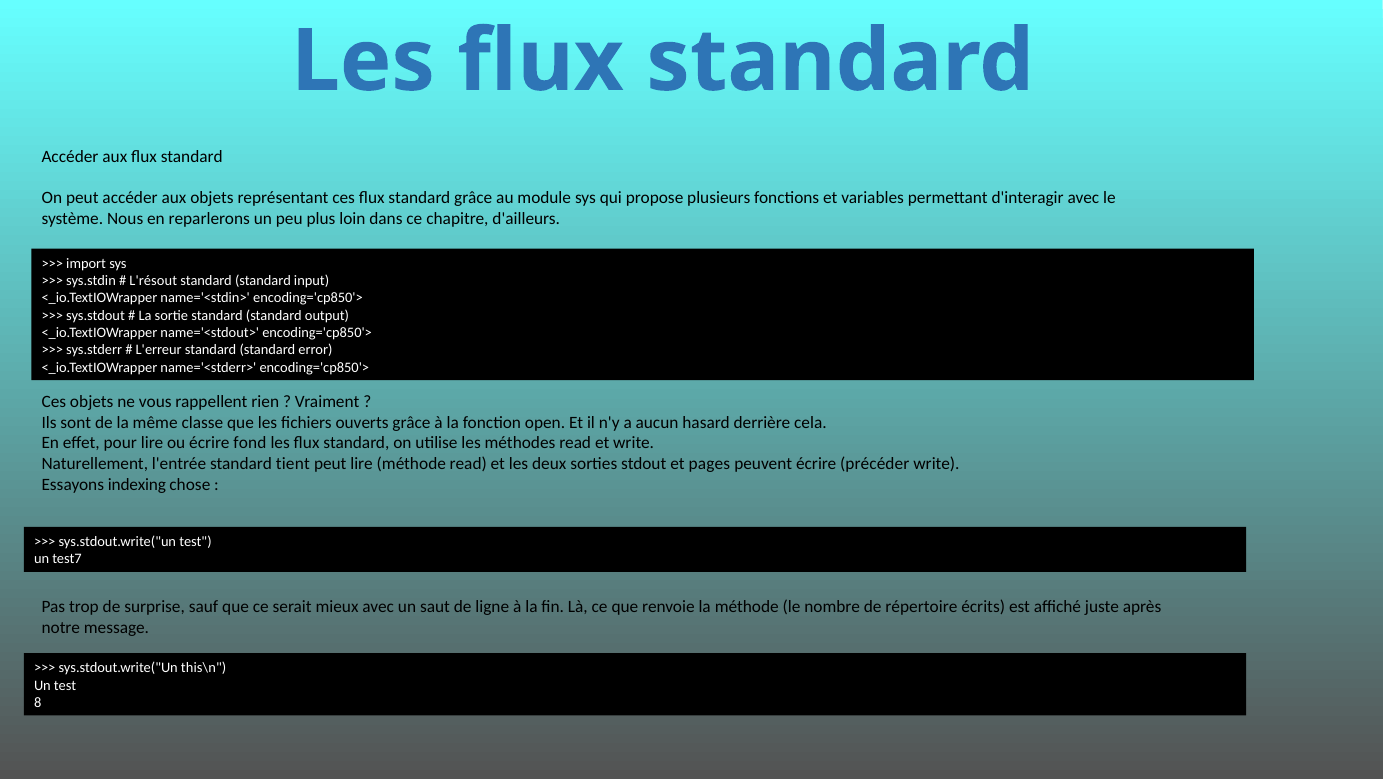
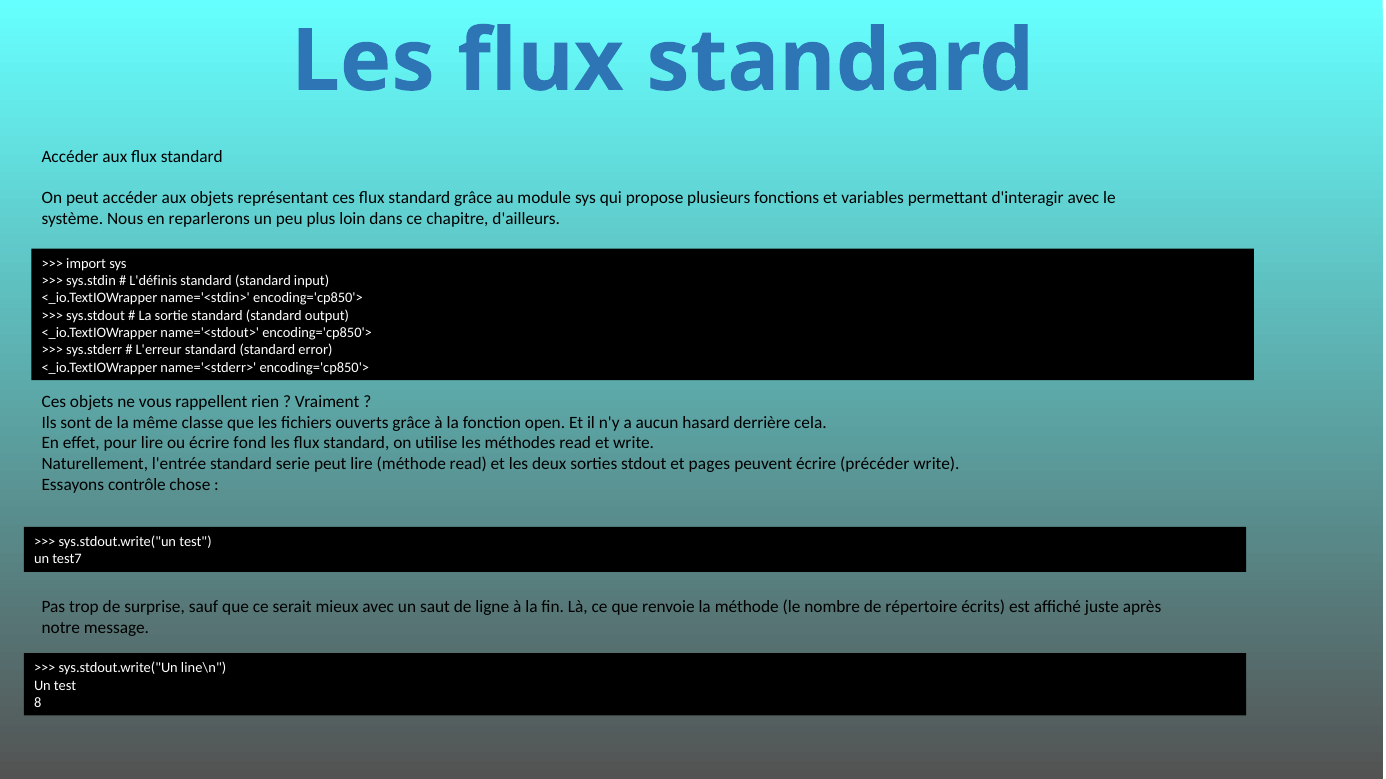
L'résout: L'résout -> L'définis
tient: tient -> serie
indexing: indexing -> contrôle
this\n: this\n -> line\n
